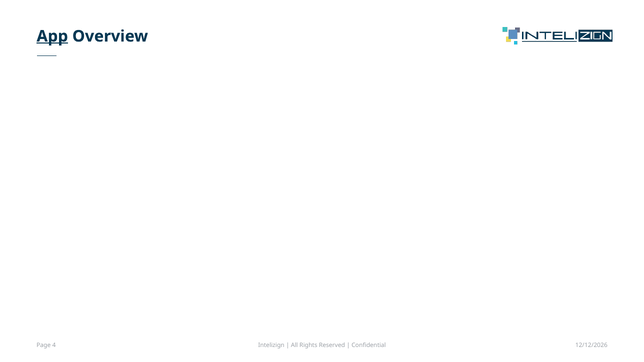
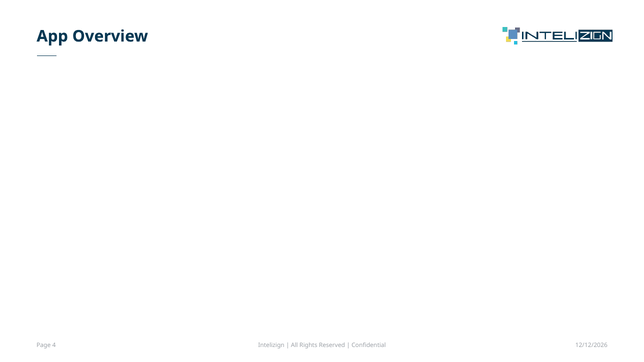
App underline: present -> none
